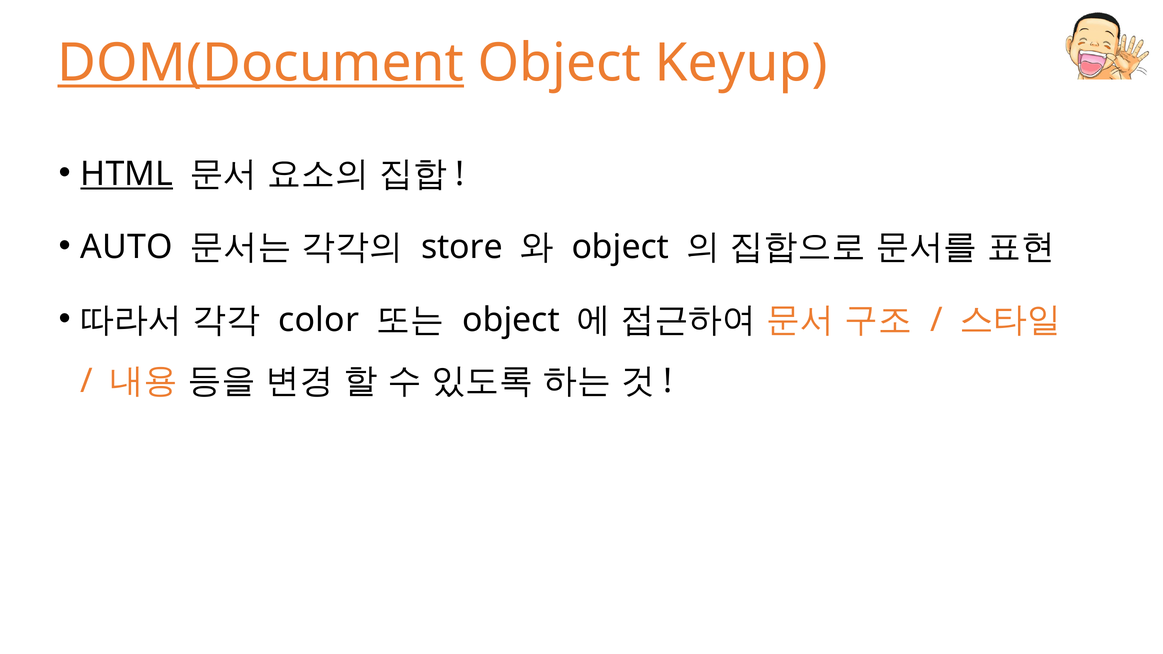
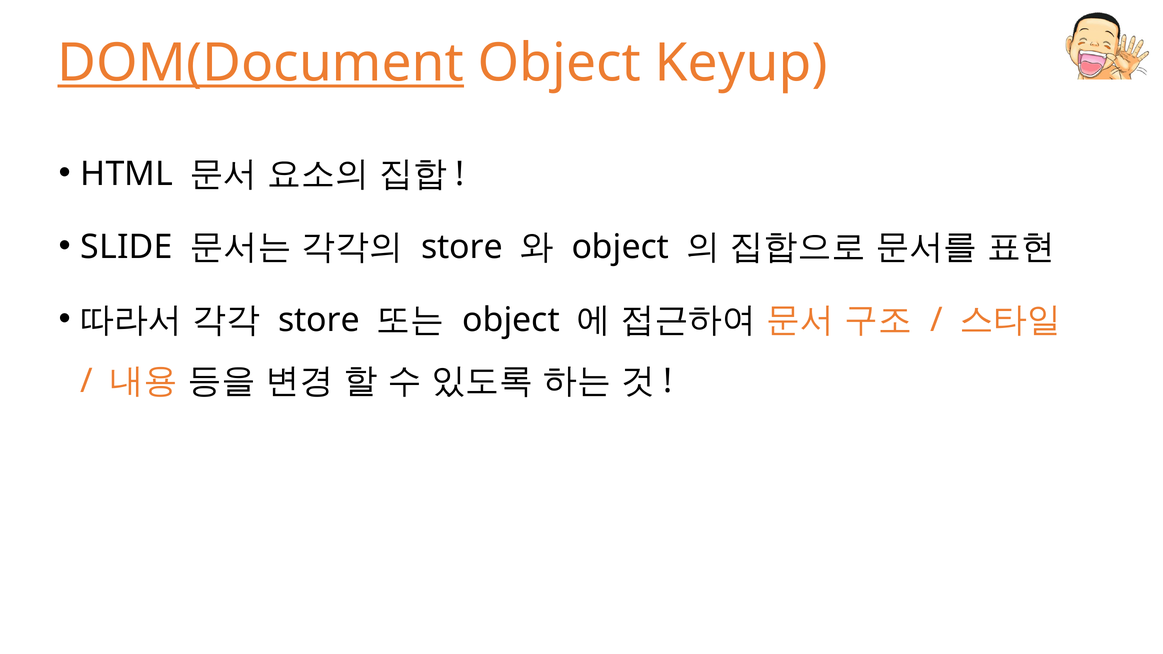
HTML underline: present -> none
AUTO: AUTO -> SLIDE
color at (319, 320): color -> store
